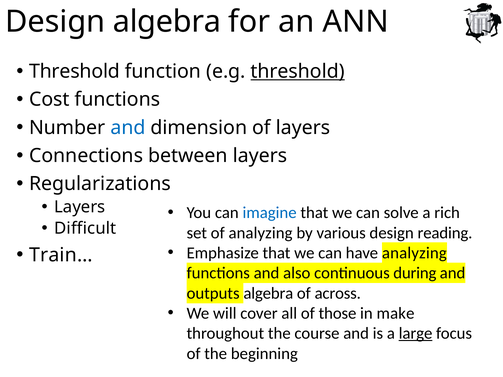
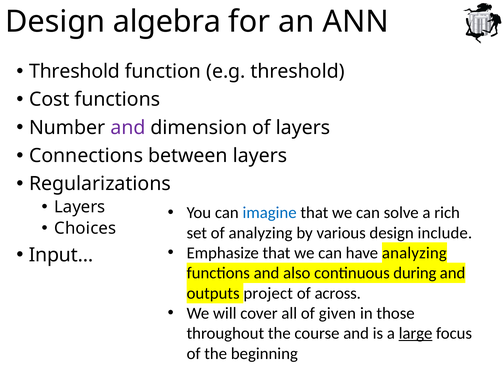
threshold at (298, 72) underline: present -> none
and at (128, 128) colour: blue -> purple
Difficult: Difficult -> Choices
reading: reading -> include
Train…: Train… -> Input…
outputs algebra: algebra -> project
those: those -> given
make: make -> those
